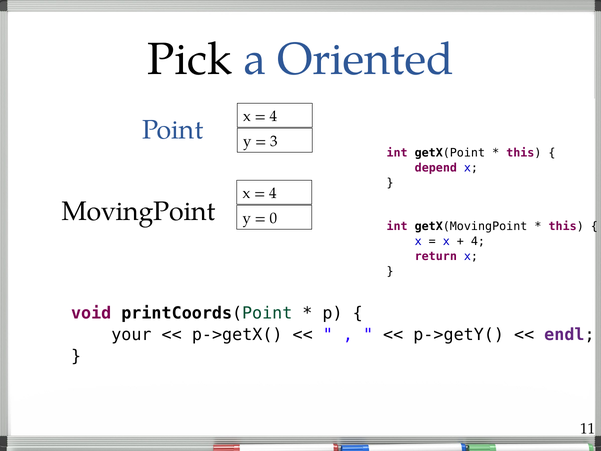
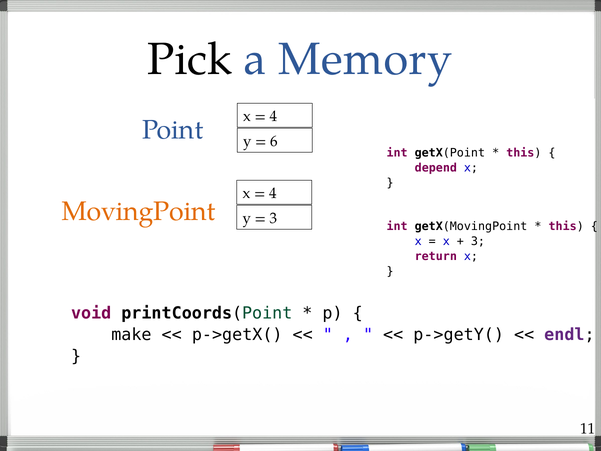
Oriented: Oriented -> Memory
3: 3 -> 6
MovingPoint colour: black -> orange
0 at (274, 218): 0 -> 3
4 at (478, 241): 4 -> 3
your: your -> make
